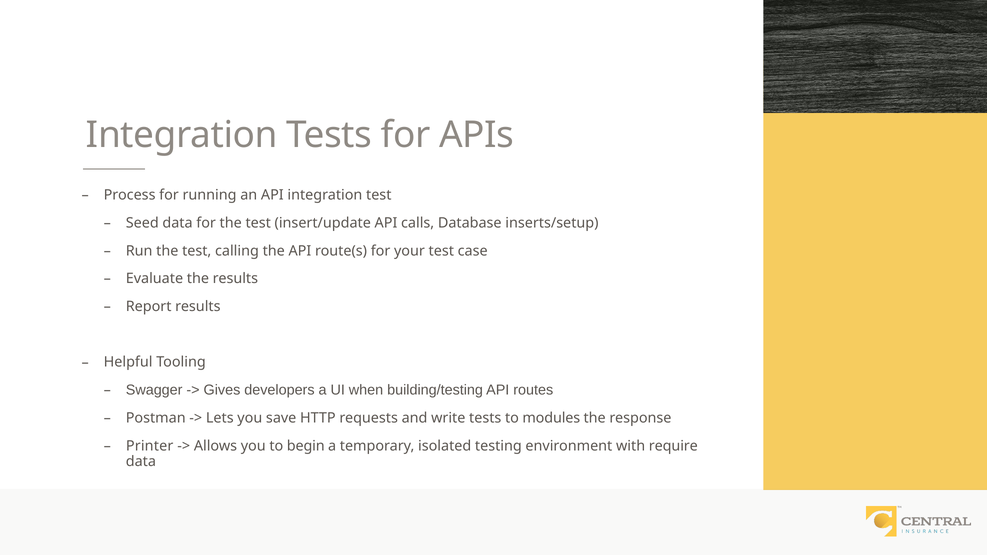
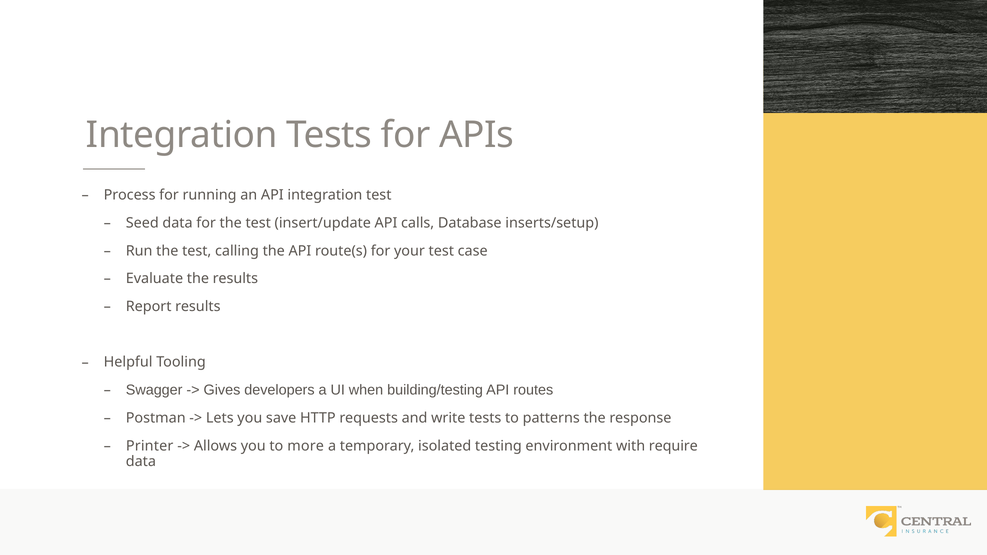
modules: modules -> patterns
begin: begin -> more
